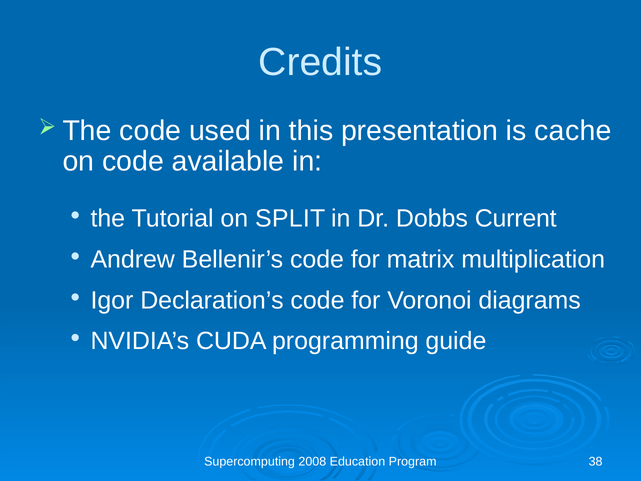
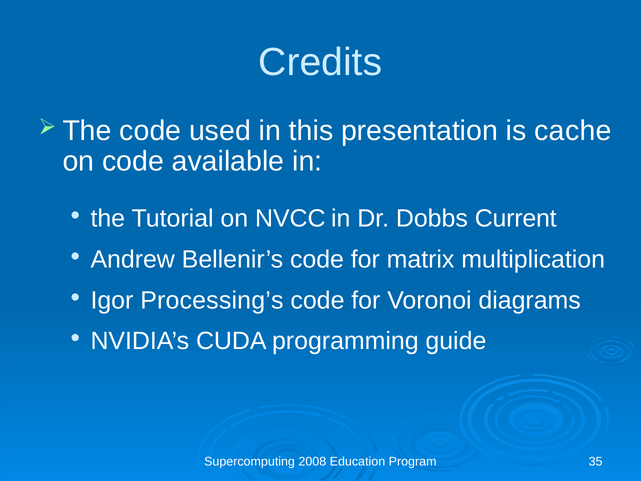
SPLIT: SPLIT -> NVCC
Declaration’s: Declaration’s -> Processing’s
38: 38 -> 35
